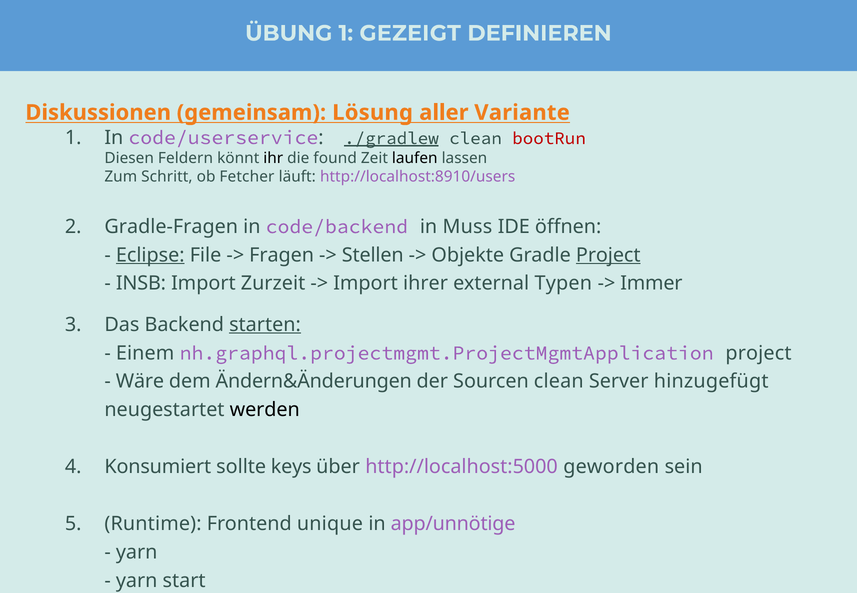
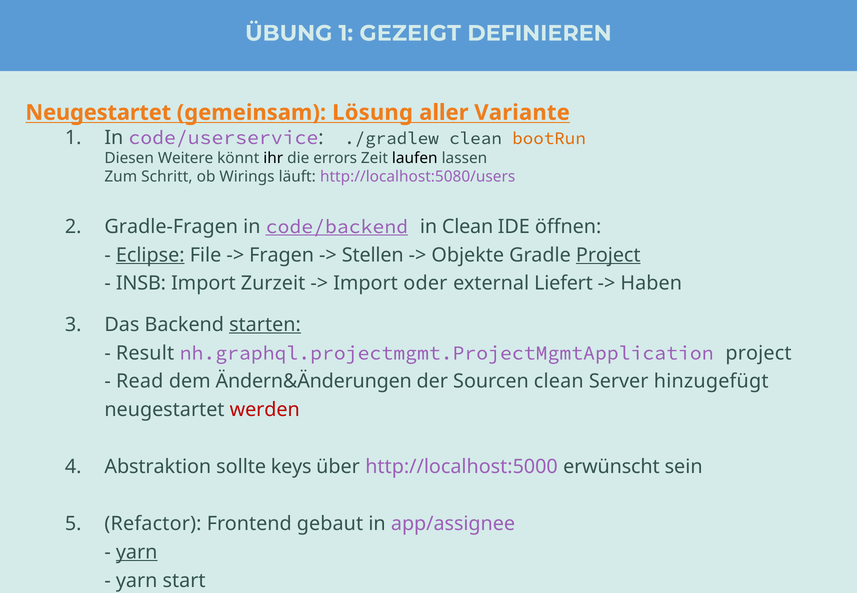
Diskussionen at (98, 113): Diskussionen -> Neugestartet
./gradlew underline: present -> none
bootRun colour: red -> orange
Feldern: Feldern -> Weitere
found: found -> errors
Fetcher: Fetcher -> Wirings
http://localhost:8910/users: http://localhost:8910/users -> http://localhost:5080/users
code/backend underline: none -> present
in Muss: Muss -> Clean
ihrer: ihrer -> oder
Typen: Typen -> Liefert
Immer: Immer -> Haben
Einem: Einem -> Result
Wäre: Wäre -> Read
werden colour: black -> red
Konsumiert: Konsumiert -> Abstraktion
geworden: geworden -> erwünscht
Runtime: Runtime -> Refactor
unique: unique -> gebaut
app/unnötige: app/unnötige -> app/assignee
yarn at (137, 552) underline: none -> present
